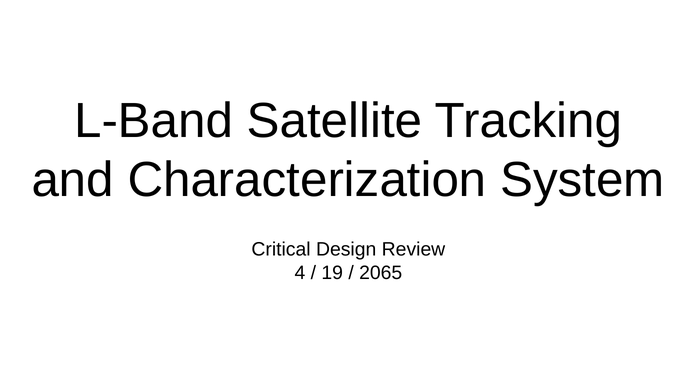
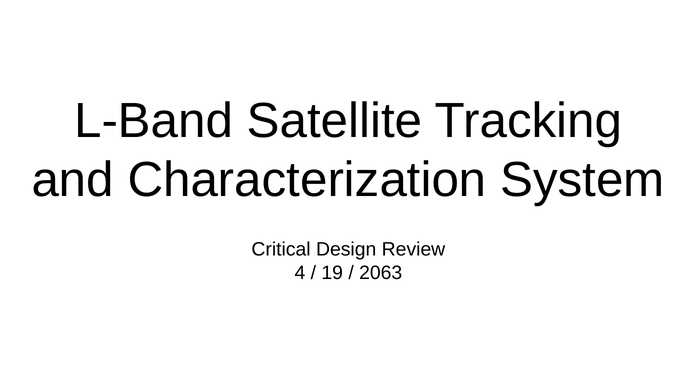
2065: 2065 -> 2063
